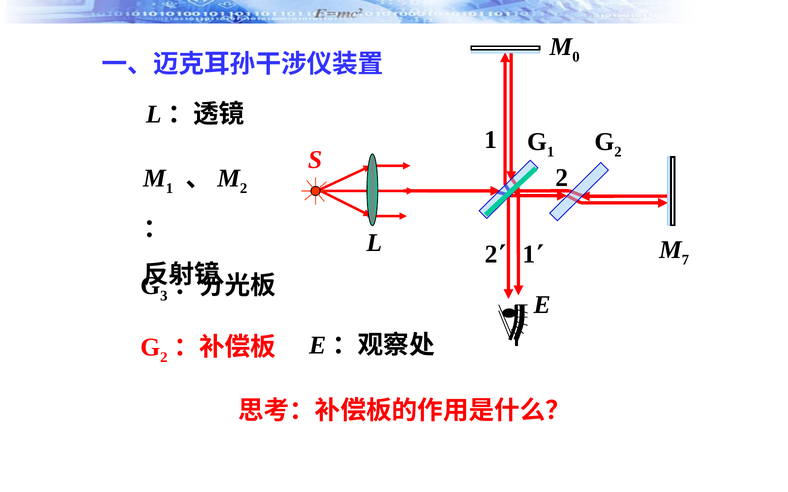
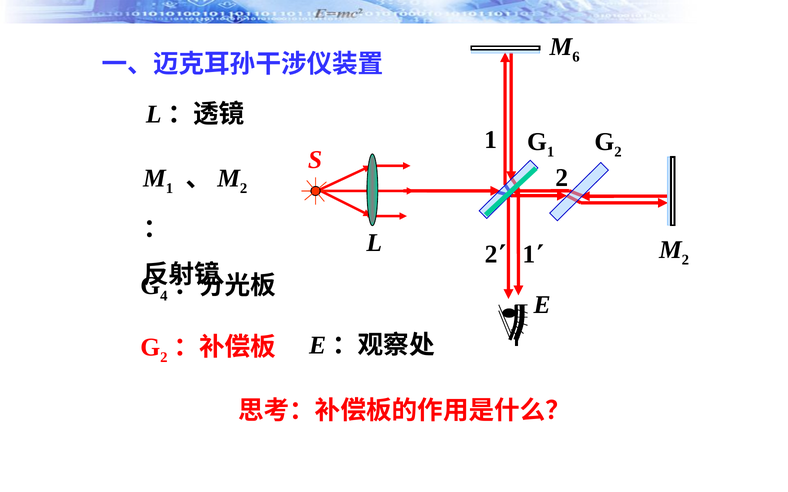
0: 0 -> 6
7 at (685, 260): 7 -> 2
3: 3 -> 4
